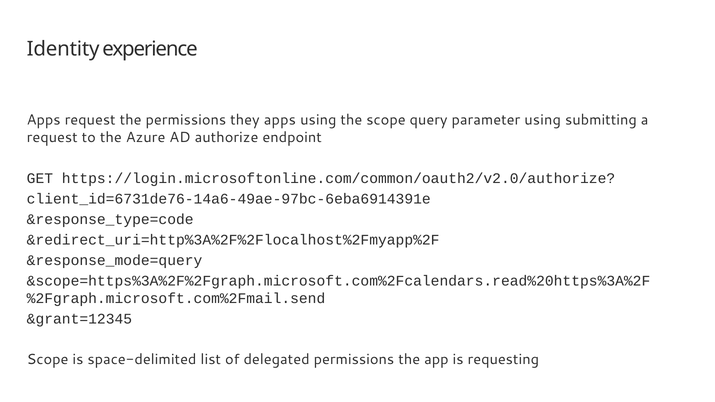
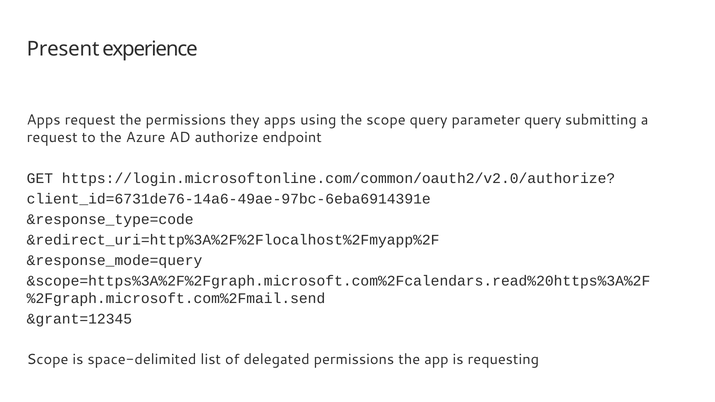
Identity: Identity -> Present
parameter using: using -> query
